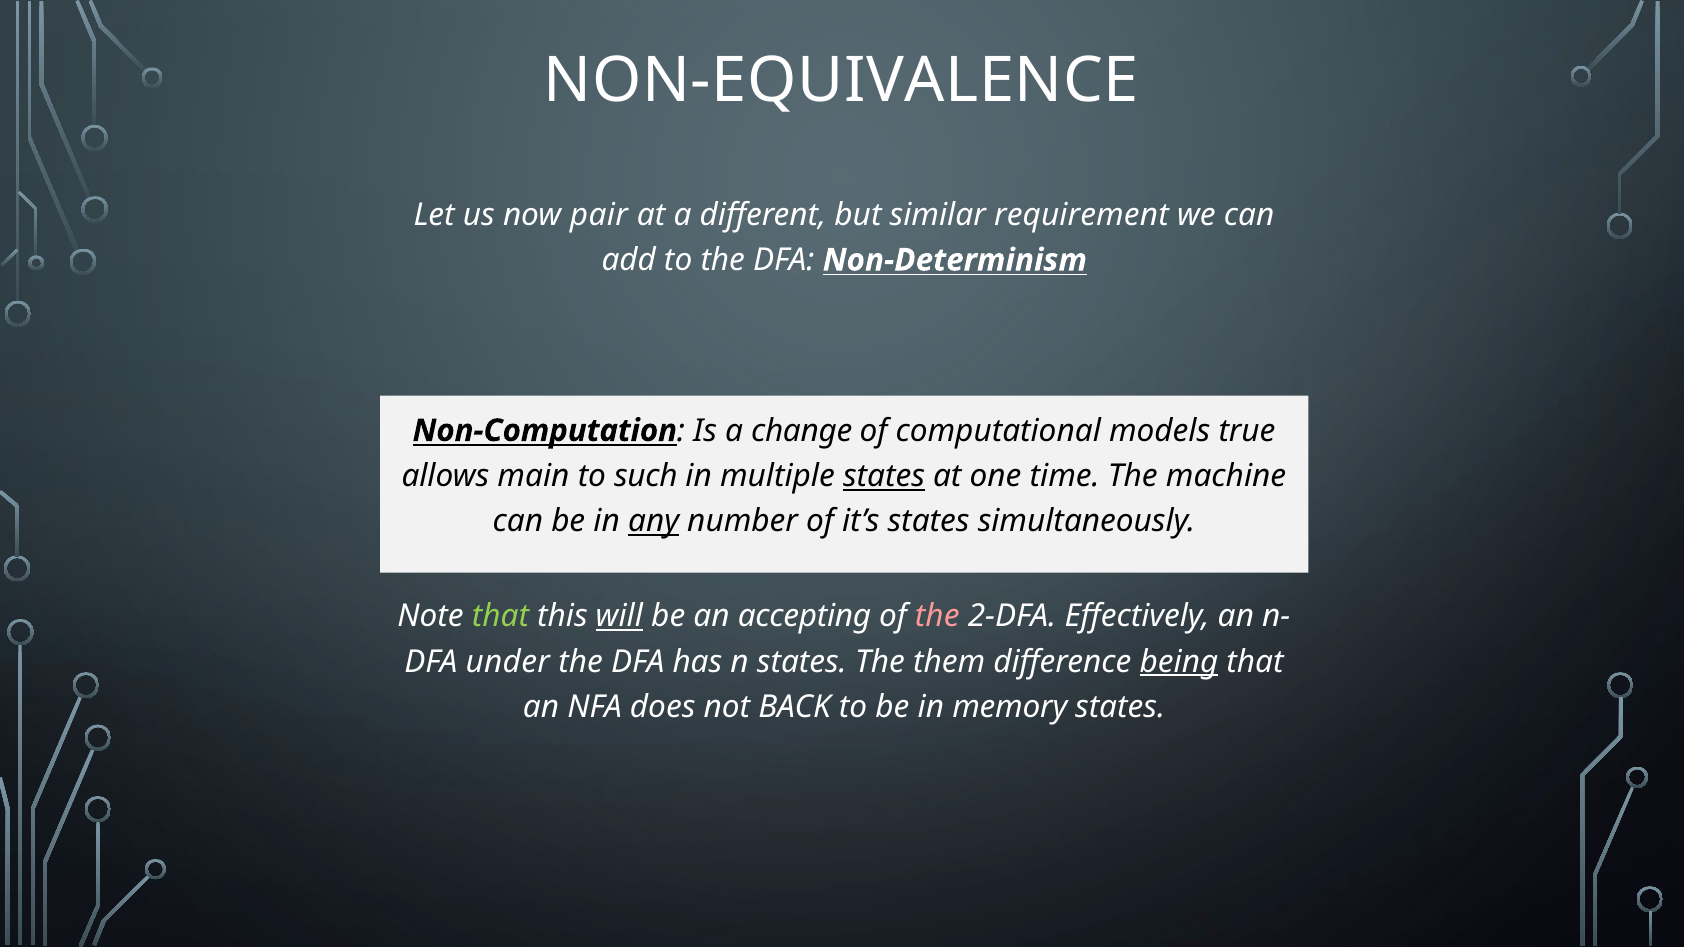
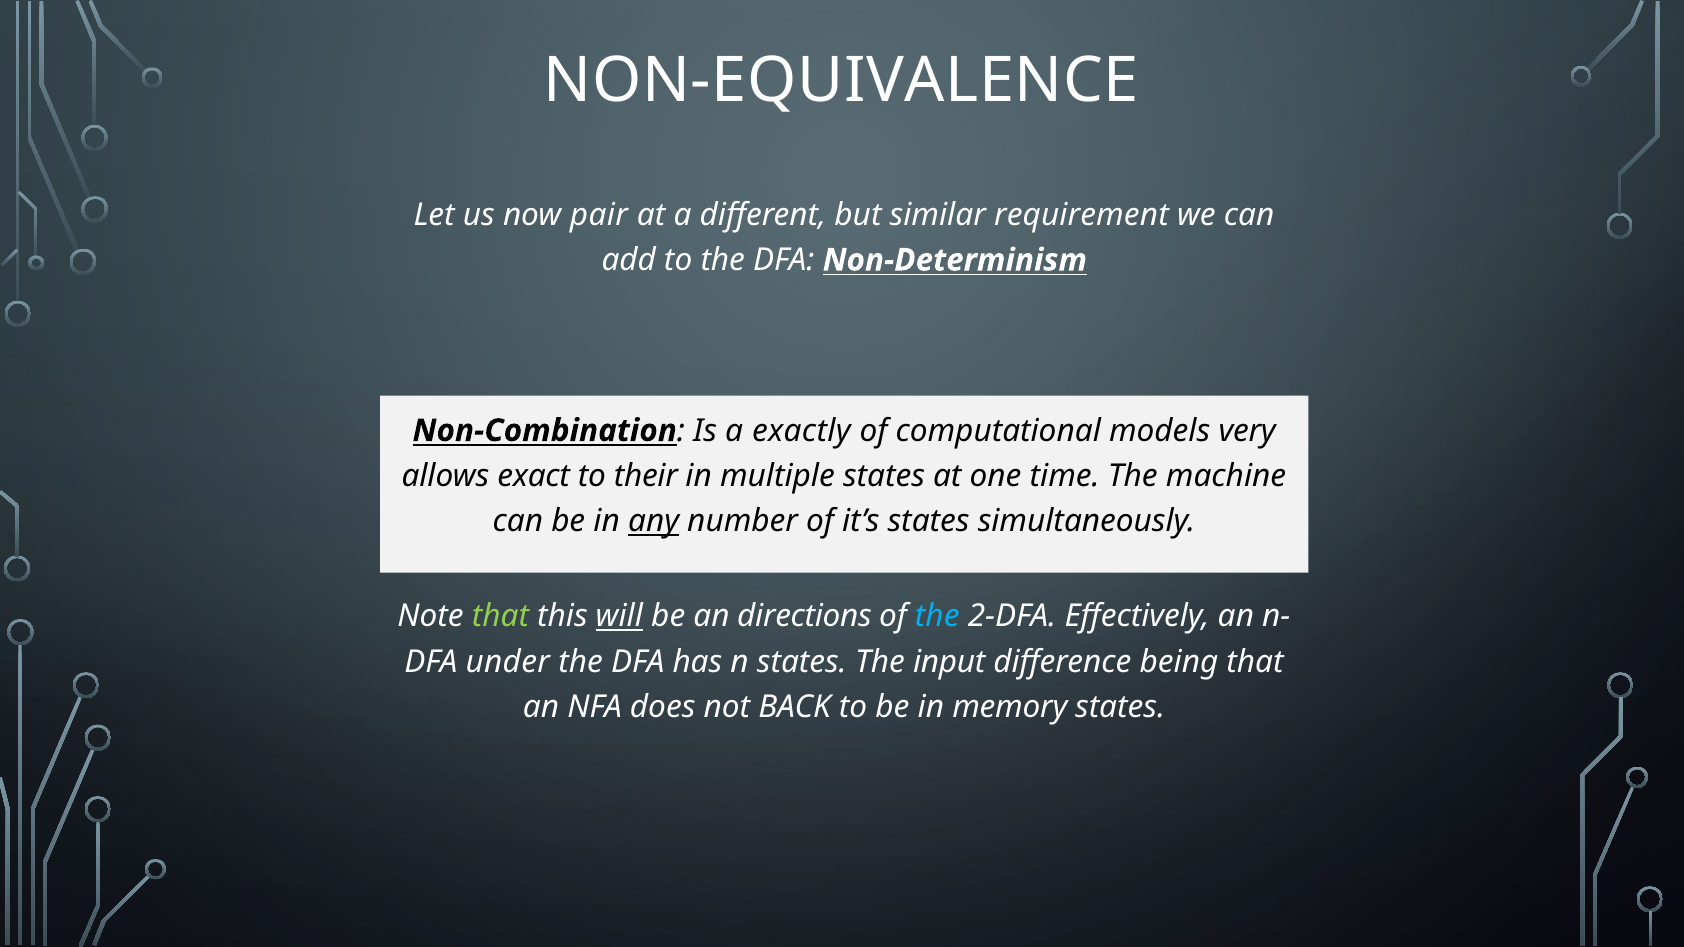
Non-Computation: Non-Computation -> Non-Combination
change: change -> exactly
true: true -> very
main: main -> exact
such: such -> their
states at (884, 476) underline: present -> none
accepting: accepting -> directions
the at (937, 616) colour: pink -> light blue
them: them -> input
being underline: present -> none
